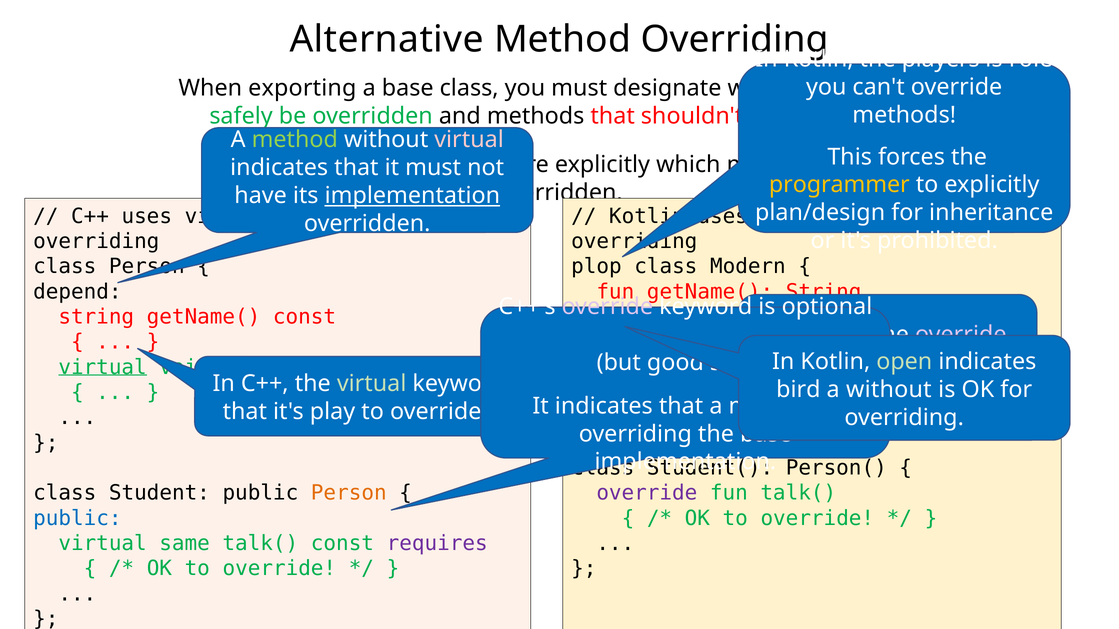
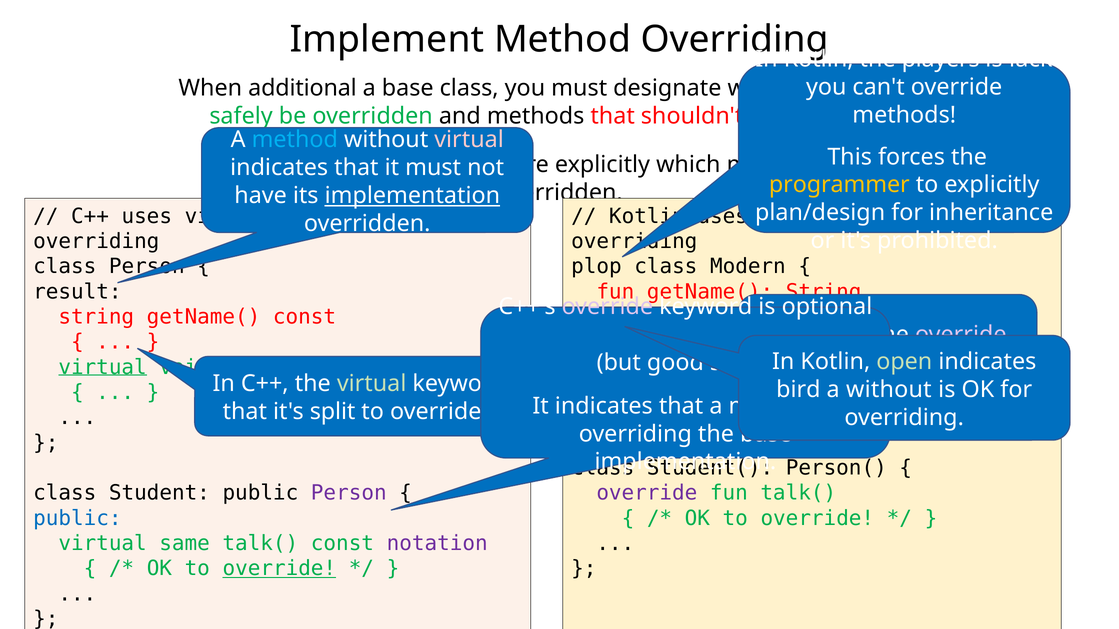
Alternative: Alternative -> Implement
role: role -> lack
exporting: exporting -> additional
method at (295, 140) colour: light green -> light blue
depend: depend -> result
play: play -> split
Person at (349, 493) colour: orange -> purple
requires: requires -> notation
override at (279, 569) underline: none -> present
